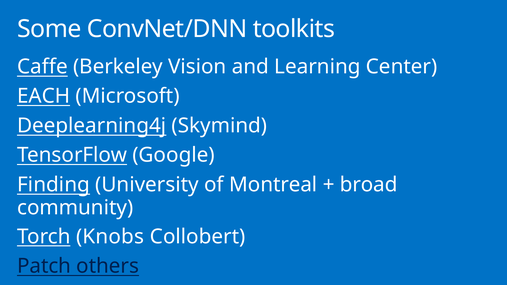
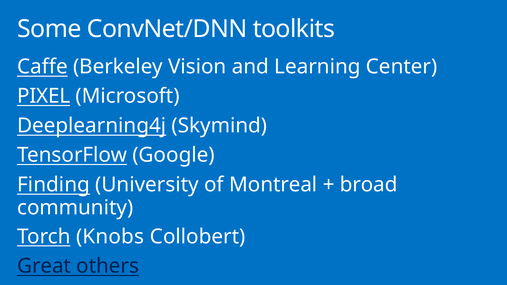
EACH: EACH -> PIXEL
Patch: Patch -> Great
